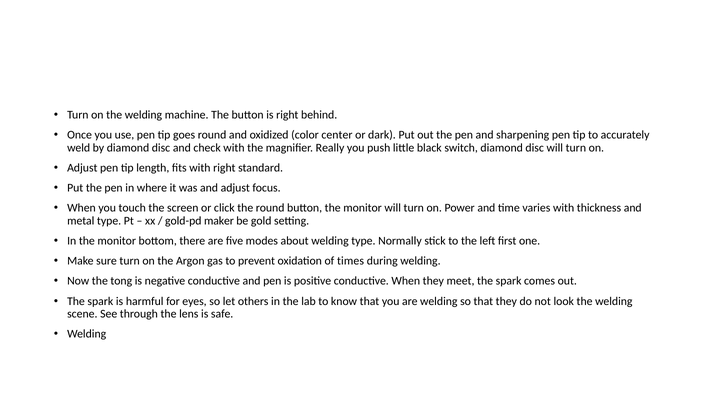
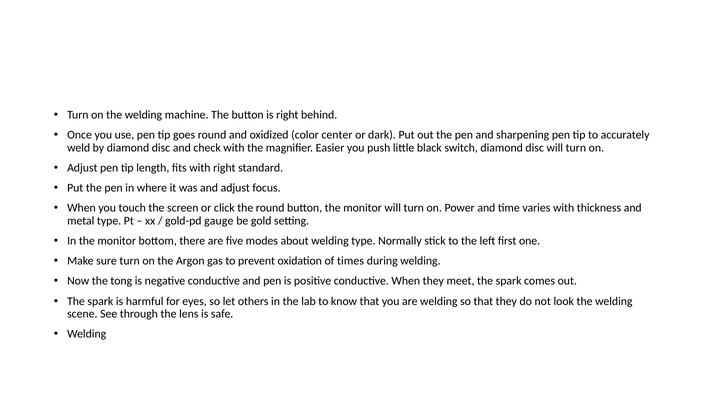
Really: Really -> Easier
maker: maker -> gauge
